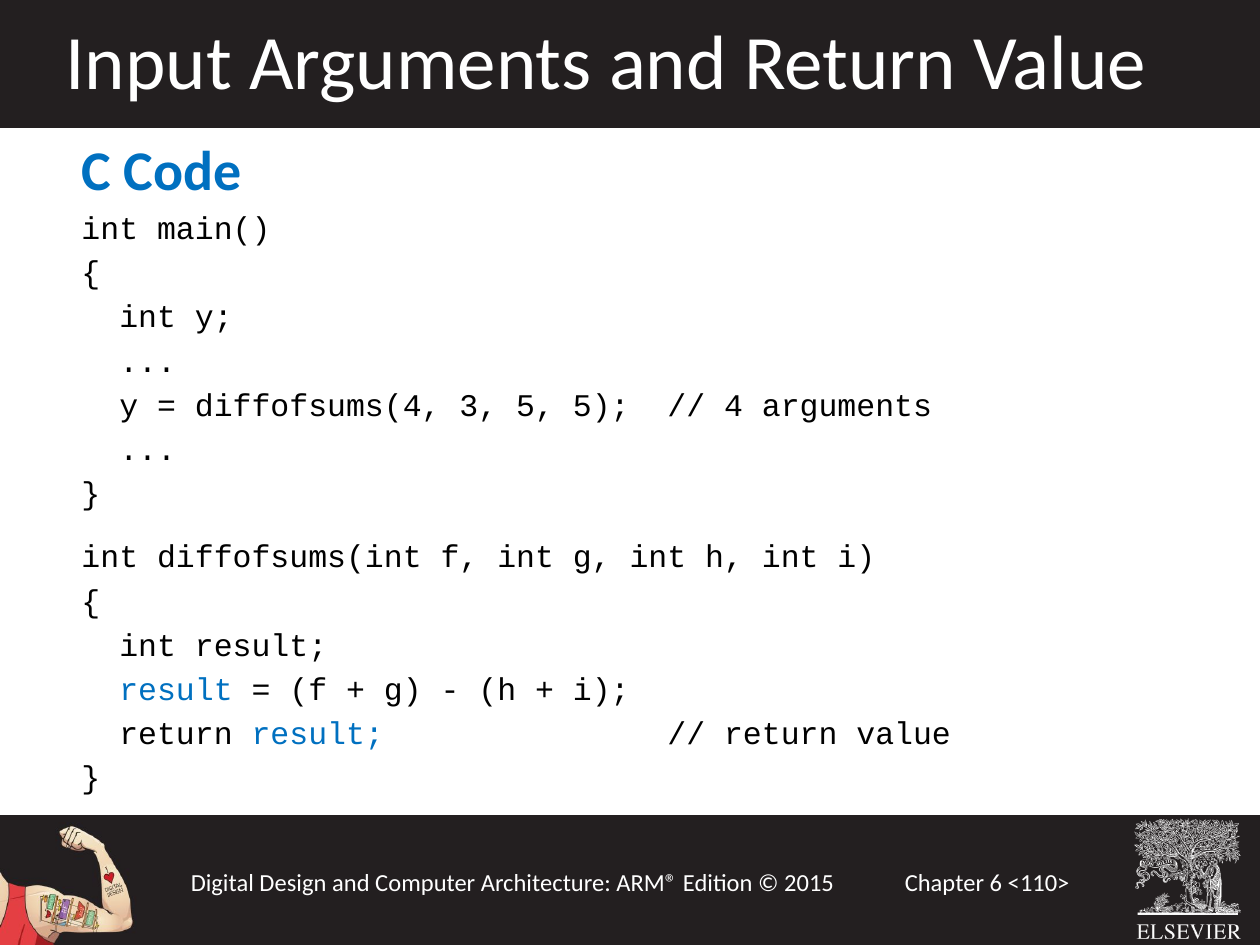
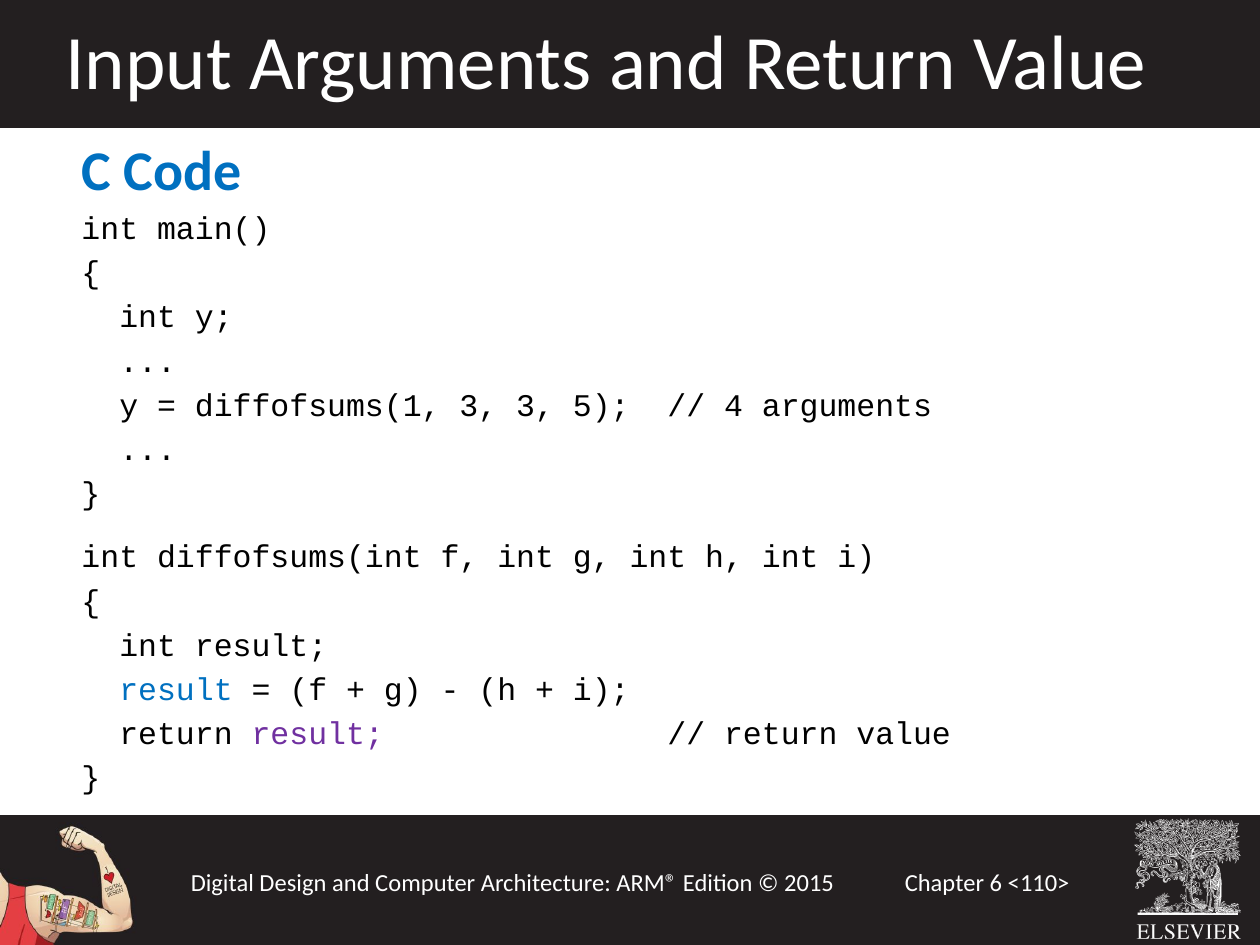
diffofsums(4: diffofsums(4 -> diffofsums(1
3 5: 5 -> 3
result at (318, 734) colour: blue -> purple
